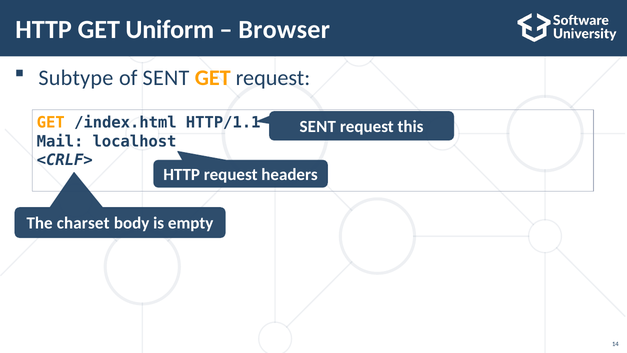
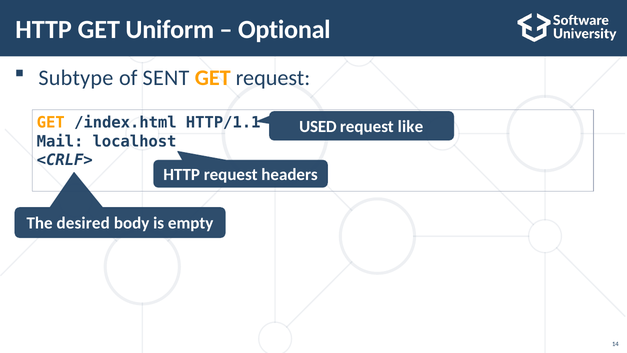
Browser: Browser -> Optional
SENT at (318, 126): SENT -> USED
this: this -> like
charset: charset -> desired
